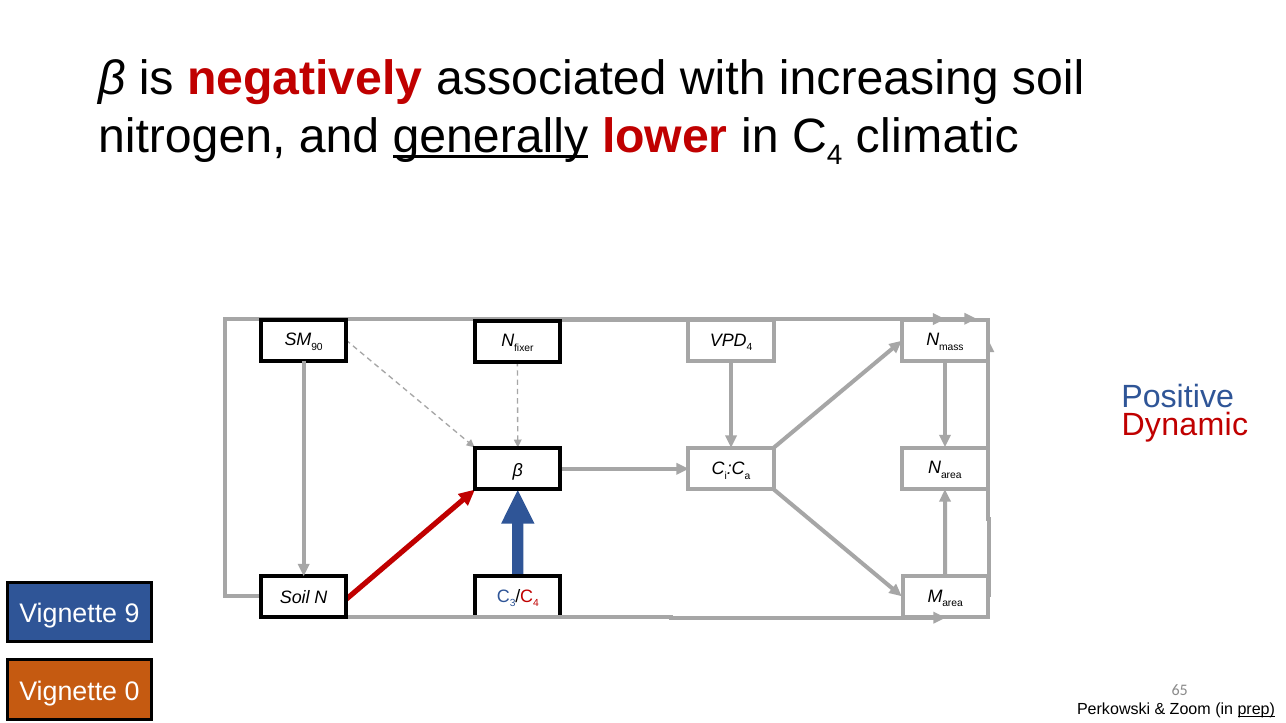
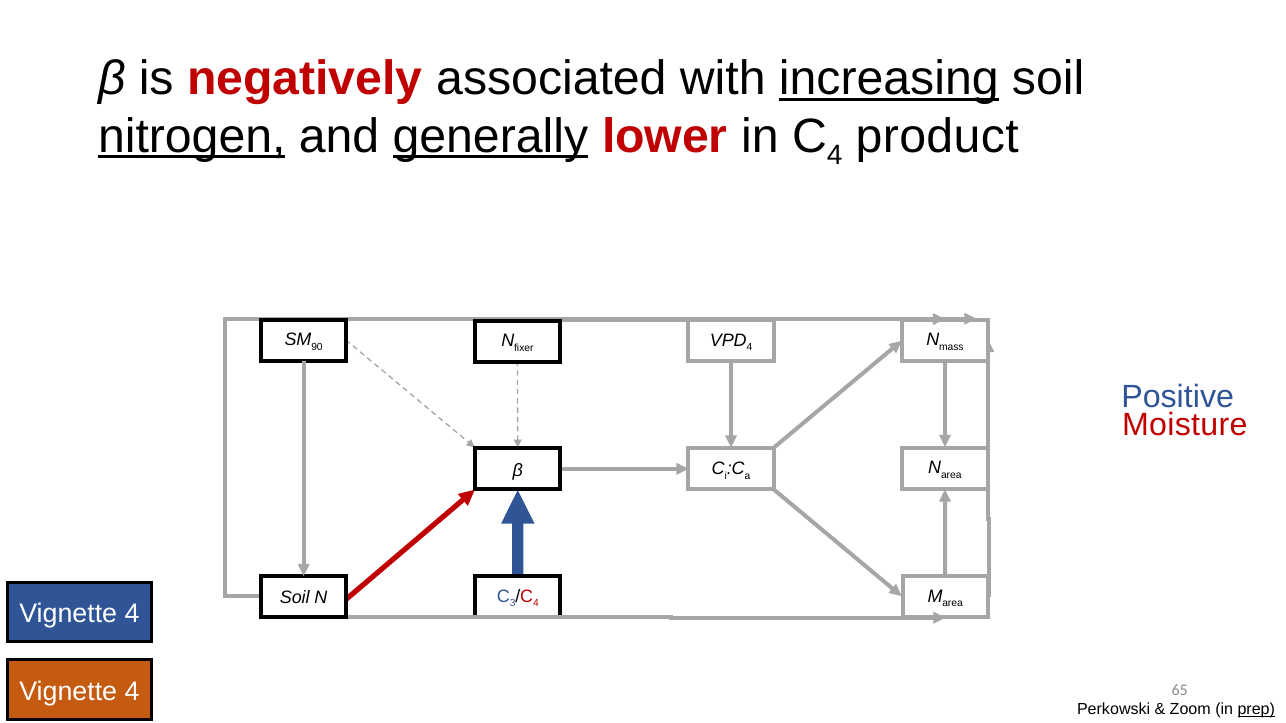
increasing underline: none -> present
nitrogen underline: none -> present
climatic: climatic -> product
Dynamic: Dynamic -> Moisture
9 at (132, 614): 9 -> 4
0 at (132, 692): 0 -> 4
